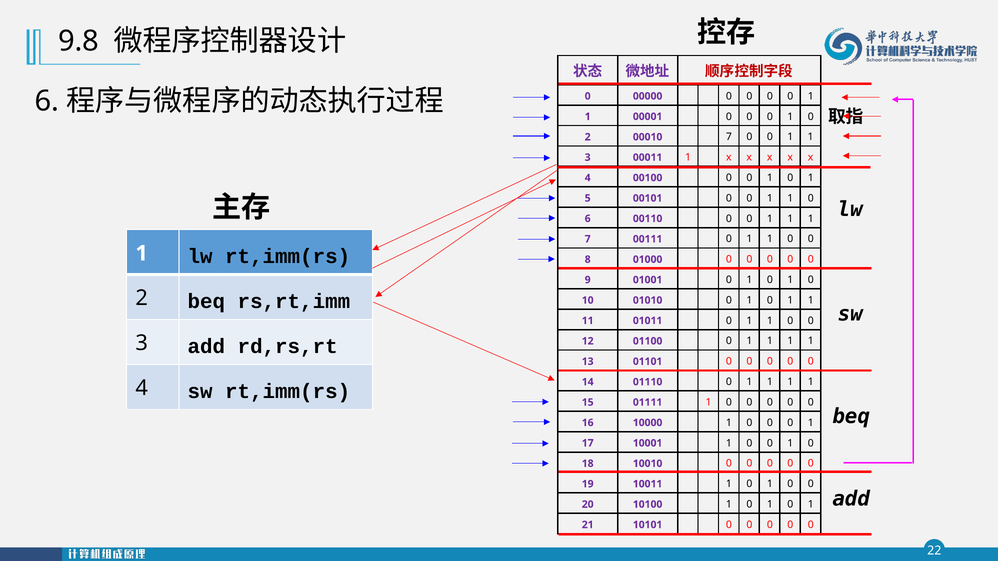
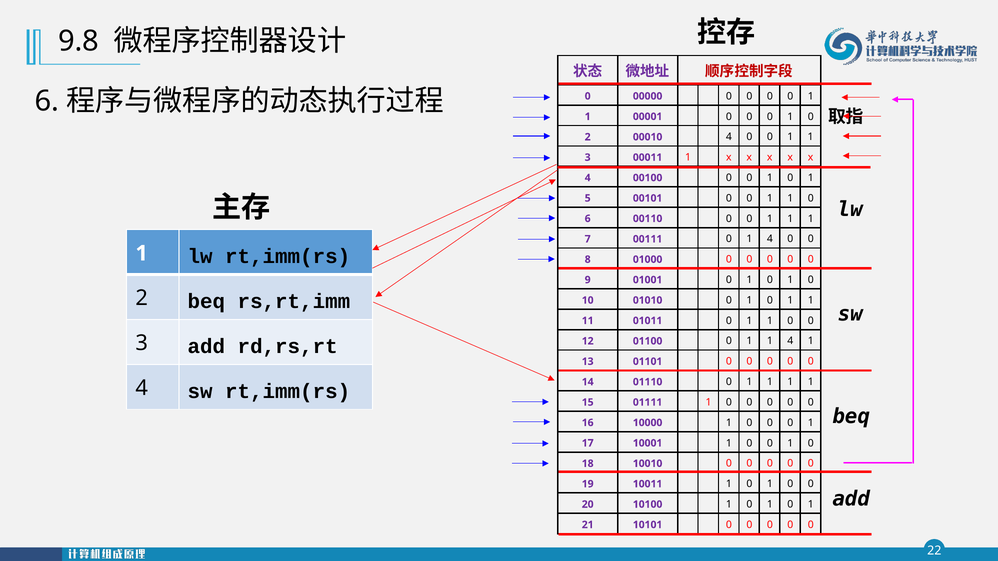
00010 7: 7 -> 4
00111 0 1 1: 1 -> 4
1 at (790, 341): 1 -> 4
